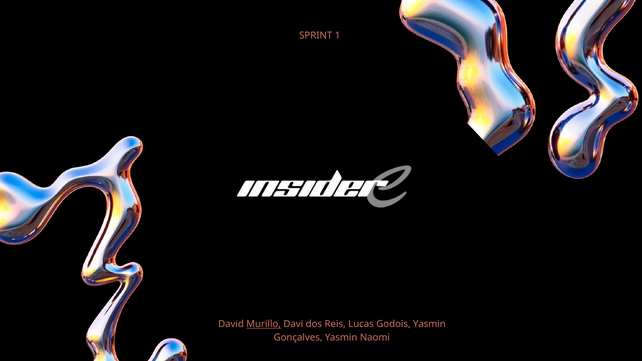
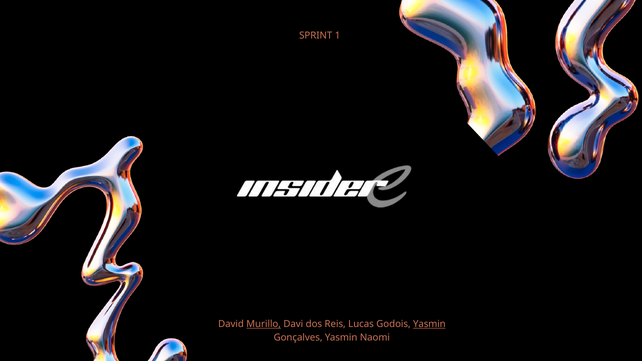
Yasmin at (429, 324) underline: none -> present
